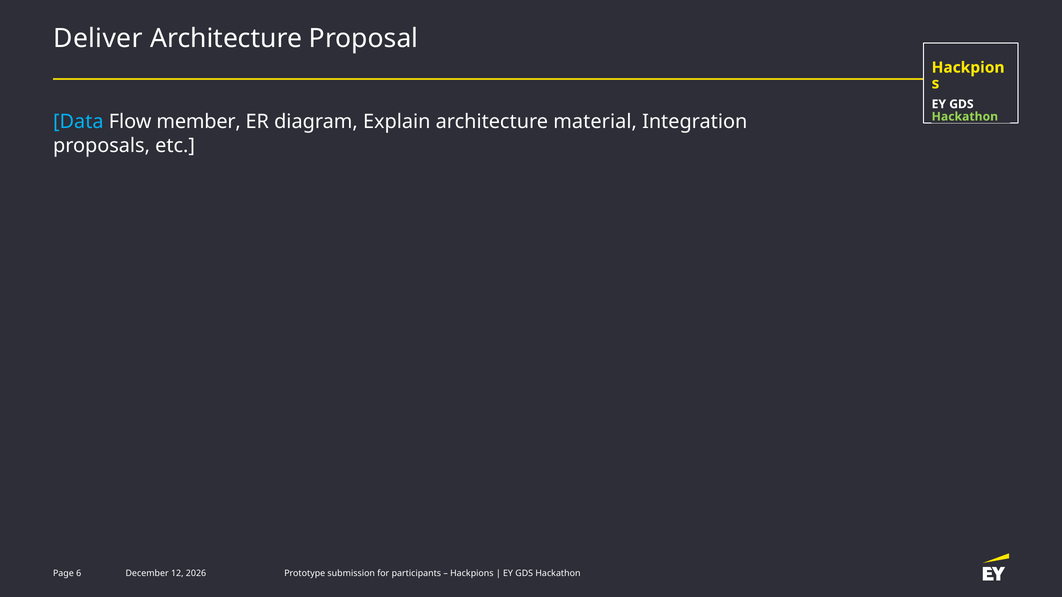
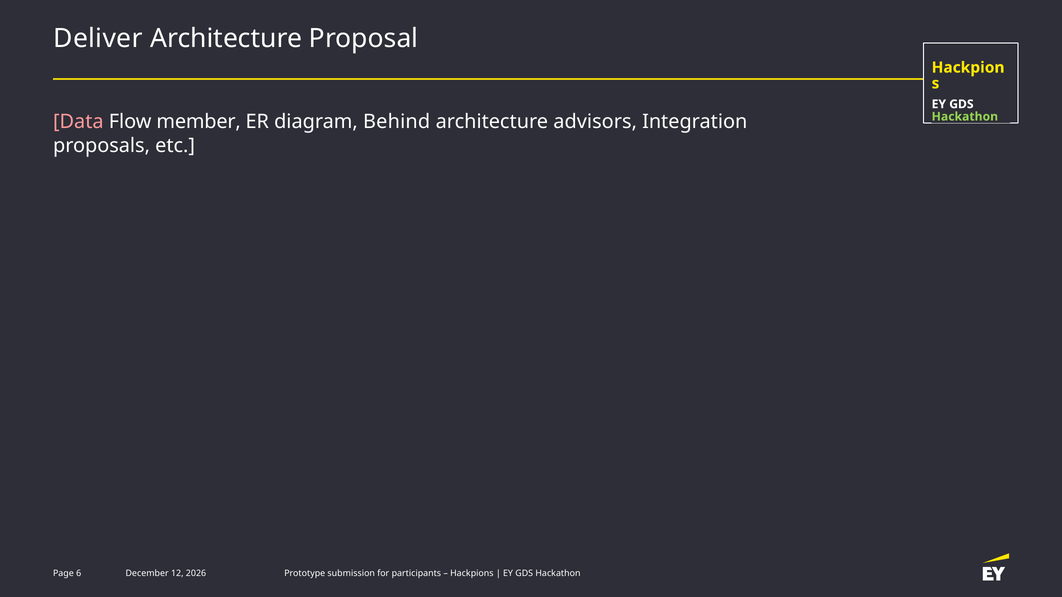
Data colour: light blue -> pink
Explain: Explain -> Behind
material: material -> advisors
